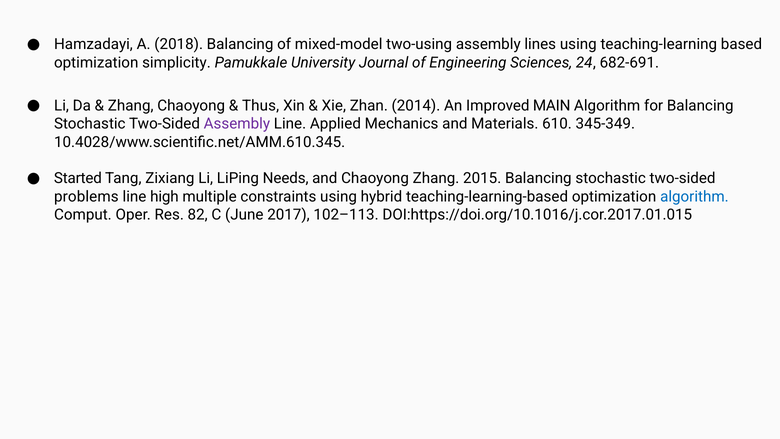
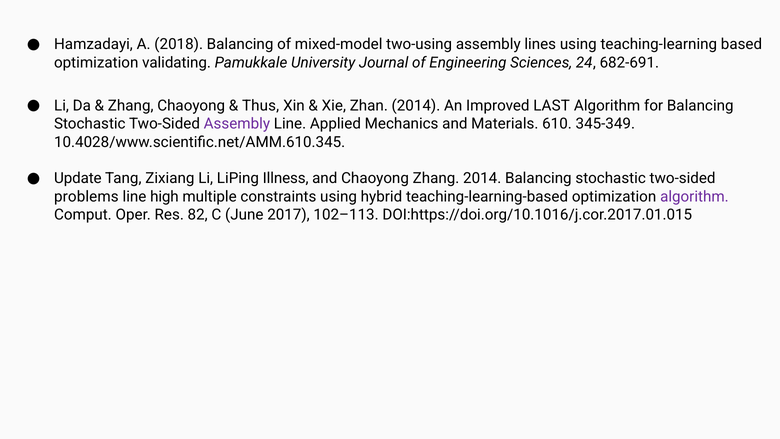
simplicity: simplicity -> validating
MAIN: MAIN -> LAST
Started: Started -> Update
Needs: Needs -> Illness
Zhang 2015: 2015 -> 2014
algorithm at (694, 197) colour: blue -> purple
